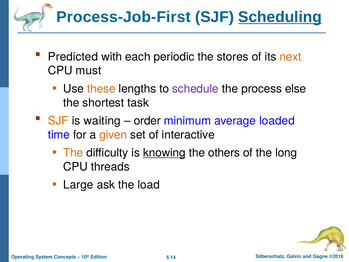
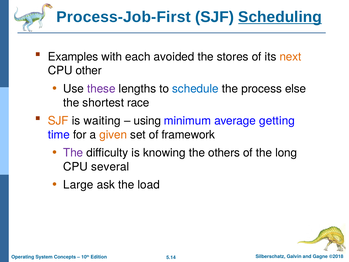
Predicted: Predicted -> Examples
periodic: periodic -> avoided
must: must -> other
these colour: orange -> purple
schedule colour: purple -> blue
task: task -> race
order: order -> using
loaded: loaded -> getting
interactive: interactive -> framework
The at (73, 153) colour: orange -> purple
knowing underline: present -> none
threads: threads -> several
